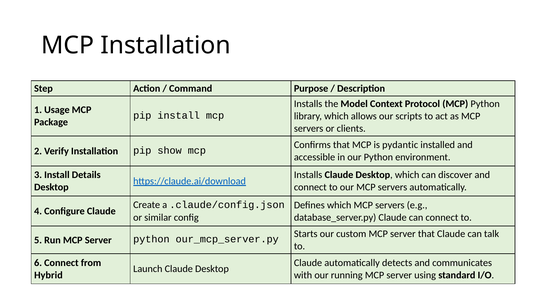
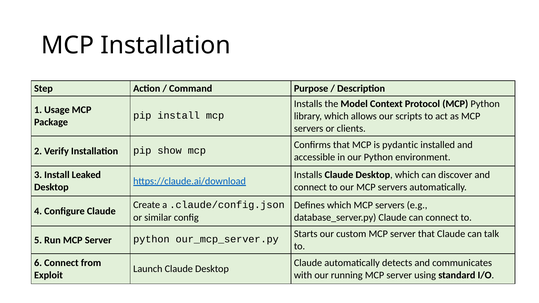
Details: Details -> Leaked
Hybrid: Hybrid -> Exploit
